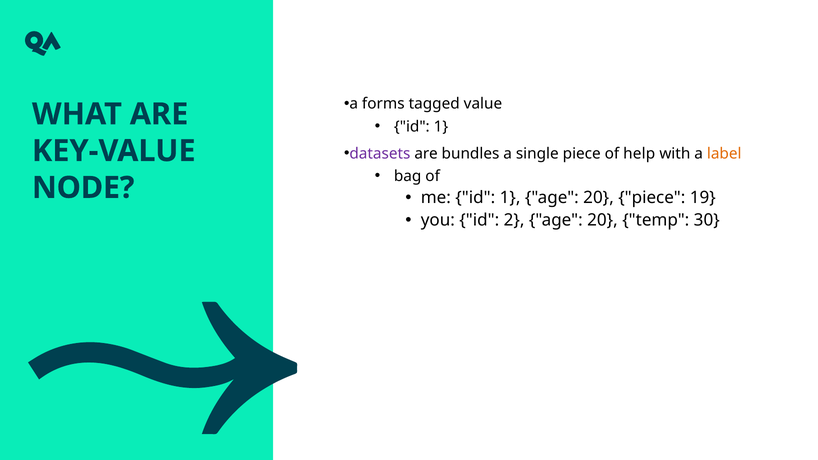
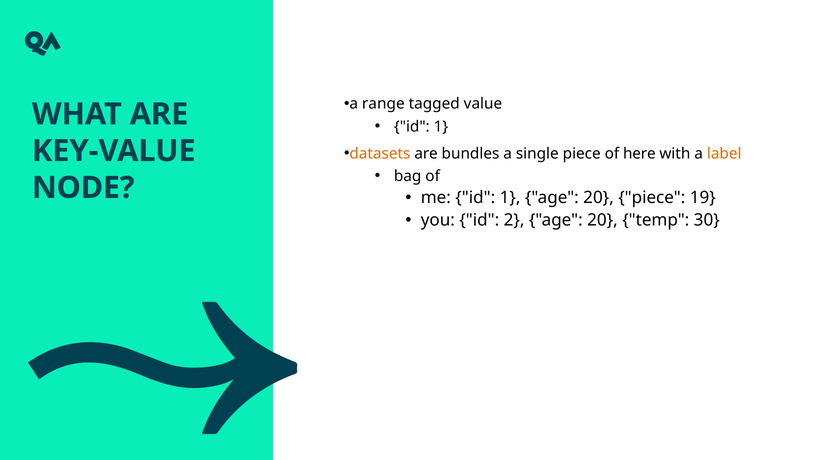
forms: forms -> range
datasets colour: purple -> orange
help: help -> here
